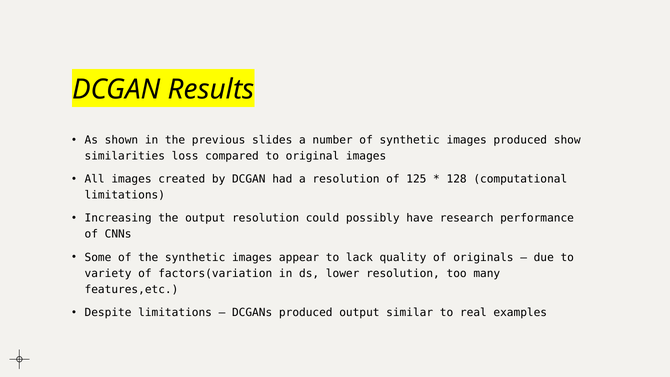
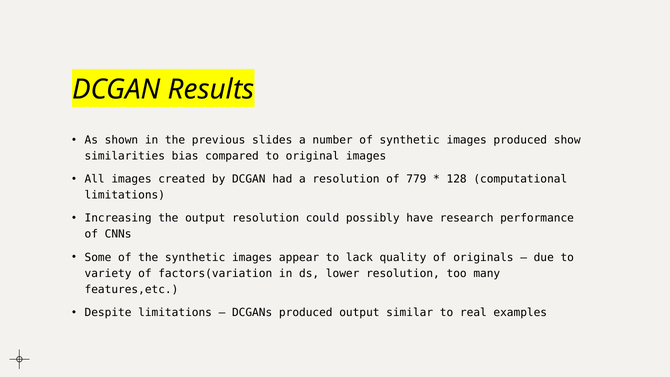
loss: loss -> bias
125: 125 -> 779
